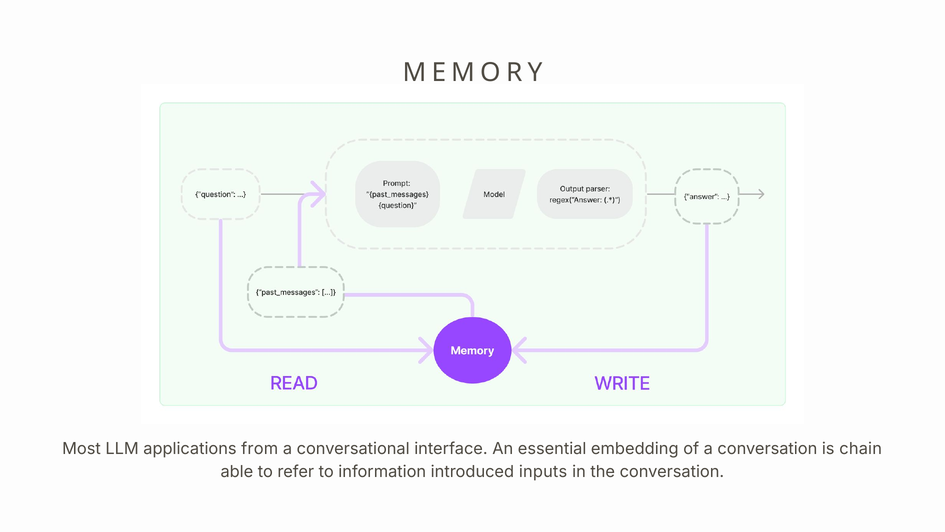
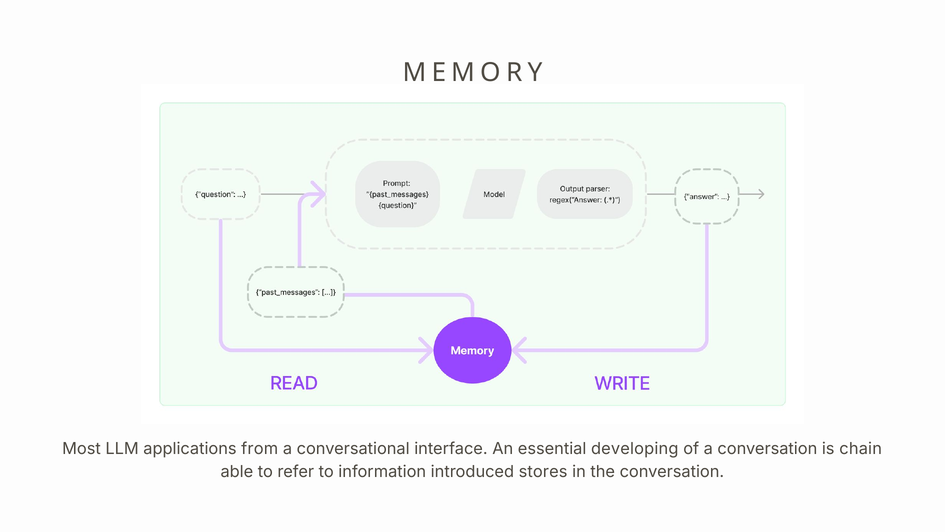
embedding: embedding -> developing
inputs: inputs -> stores
